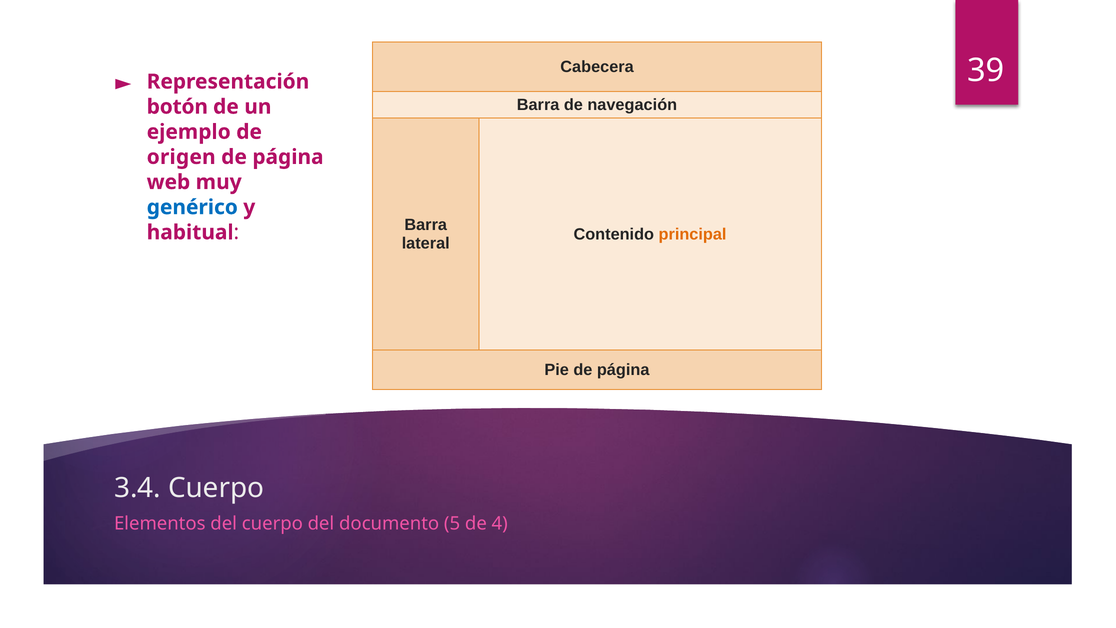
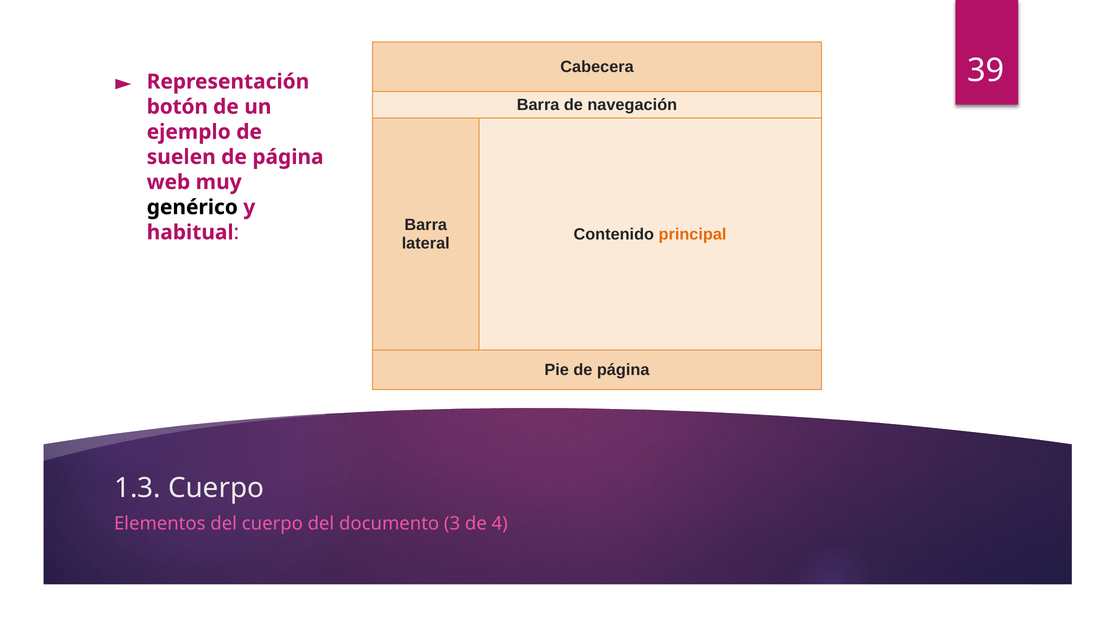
origen: origen -> suelen
genérico colour: blue -> black
3.4: 3.4 -> 1.3
5: 5 -> 3
